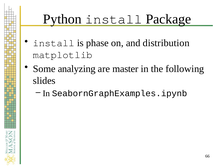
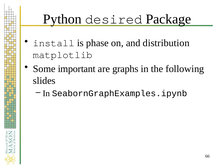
Python install: install -> desired
analyzing: analyzing -> important
master: master -> graphs
